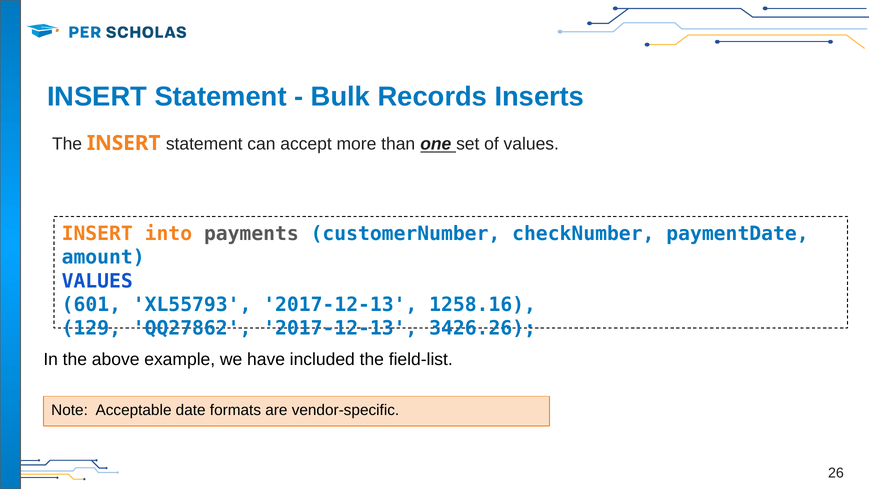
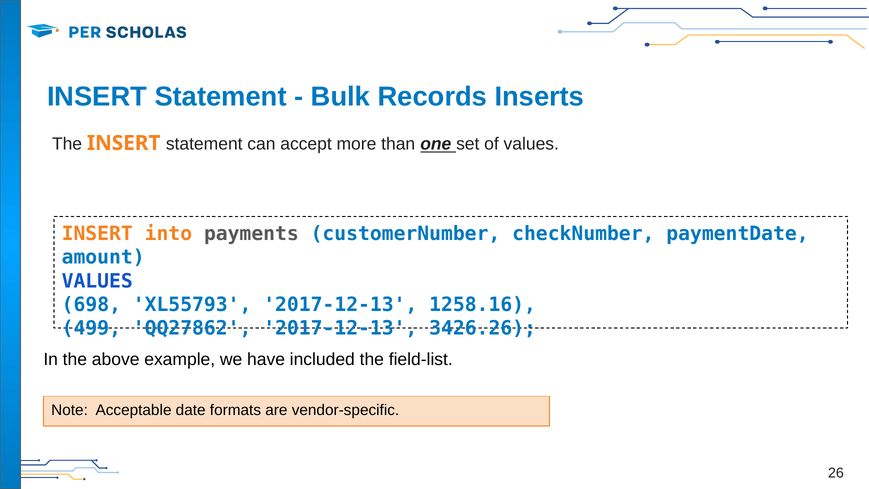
601: 601 -> 698
129: 129 -> 499
